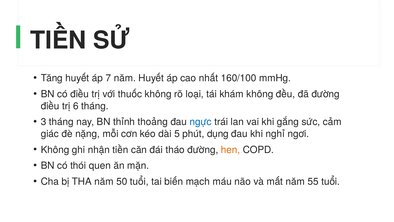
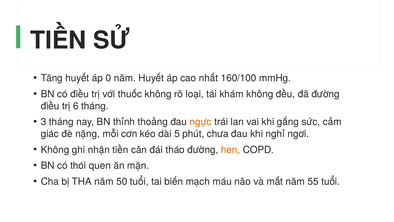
7: 7 -> 0
ngực colour: blue -> orange
dụng: dụng -> chưa
